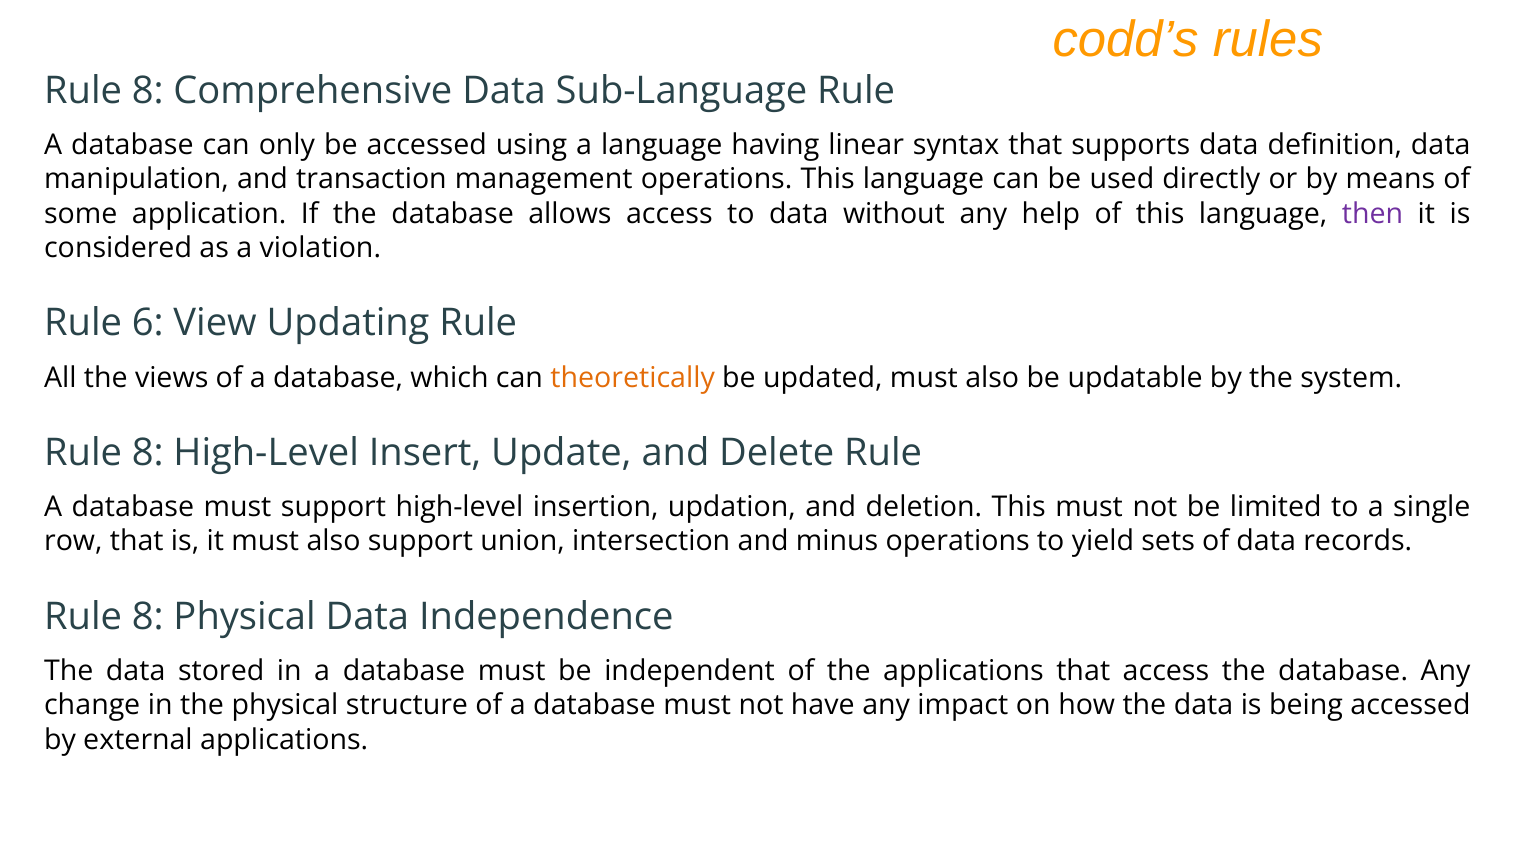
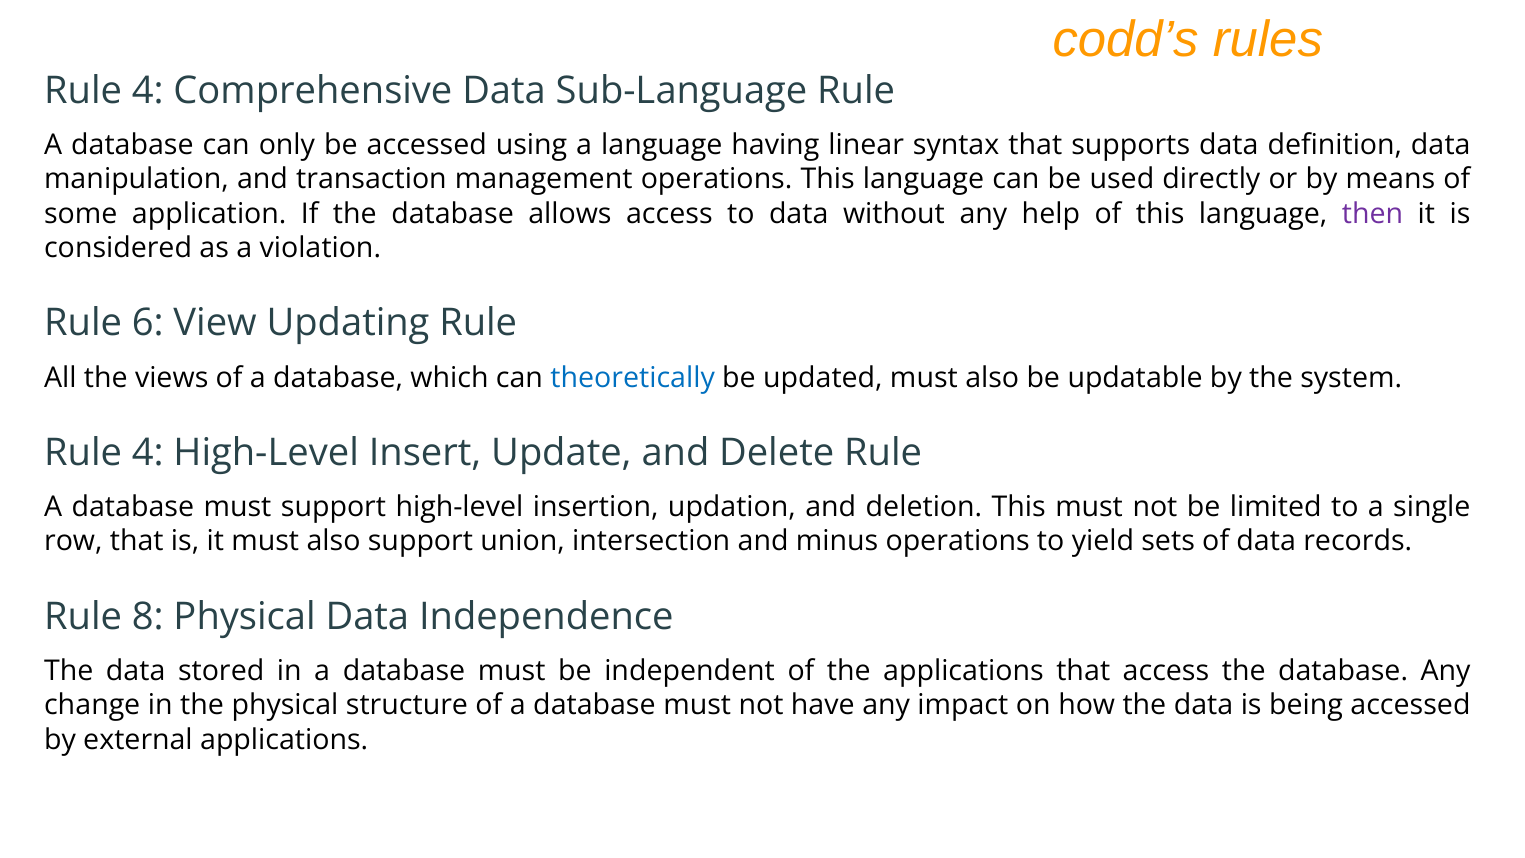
8 at (148, 90): 8 -> 4
theoretically colour: orange -> blue
8 at (148, 453): 8 -> 4
